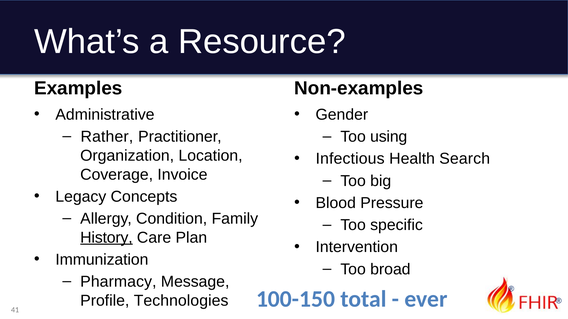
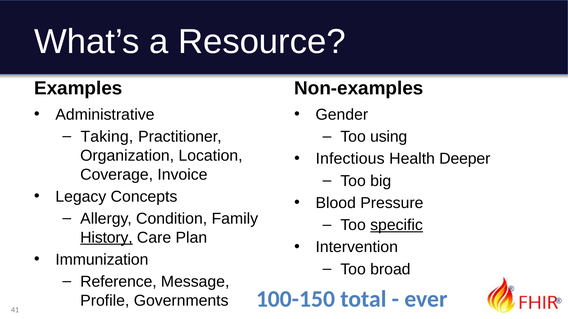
Rather: Rather -> Taking
Search: Search -> Deeper
specific underline: none -> present
Pharmacy: Pharmacy -> Reference
Technologies: Technologies -> Governments
